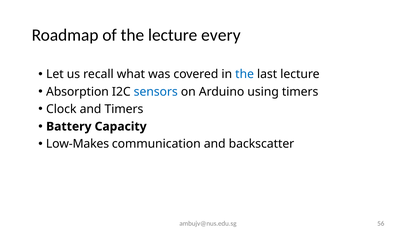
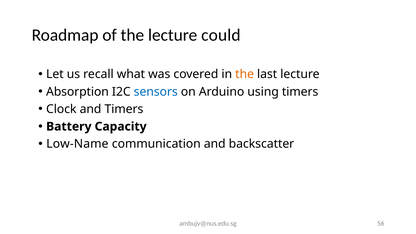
every: every -> could
the at (245, 74) colour: blue -> orange
Low-Makes: Low-Makes -> Low-Name
